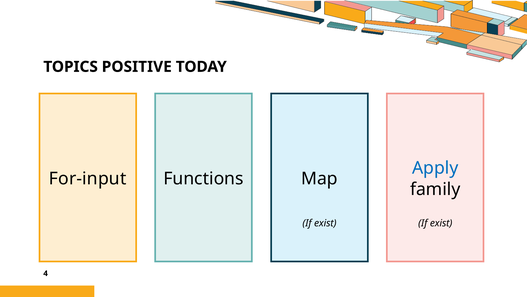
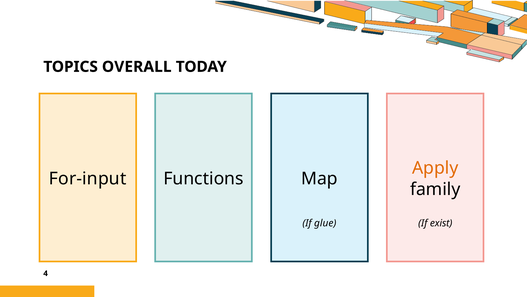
POSITIVE: POSITIVE -> OVERALL
Apply colour: blue -> orange
exist at (325, 223): exist -> glue
